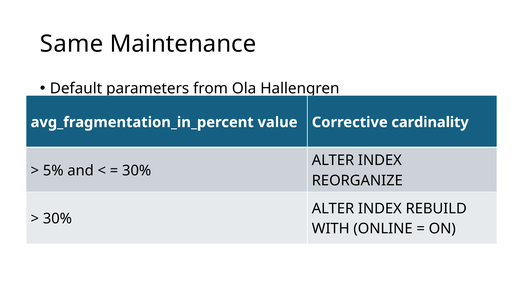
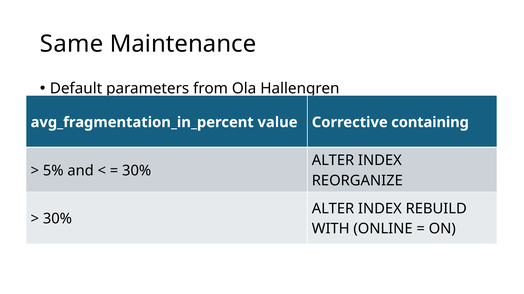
cardinality: cardinality -> containing
